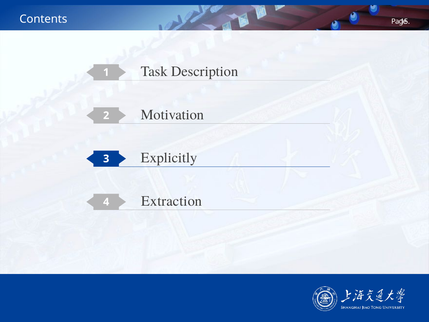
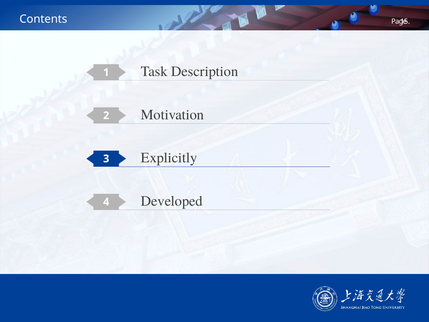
Extraction: Extraction -> Developed
